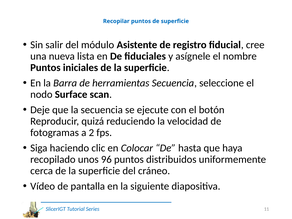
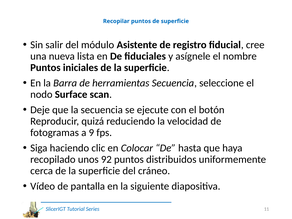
2: 2 -> 9
96: 96 -> 92
